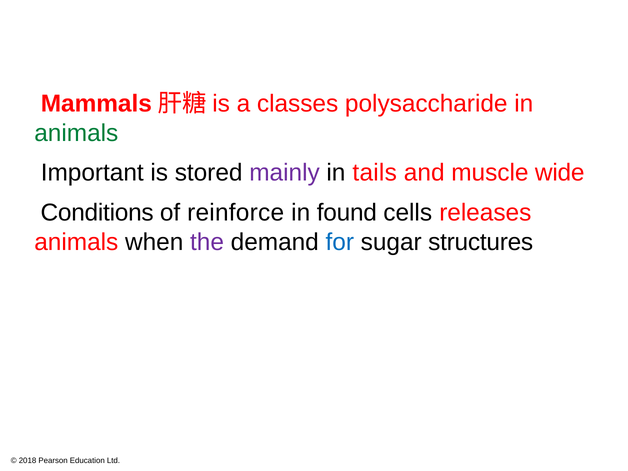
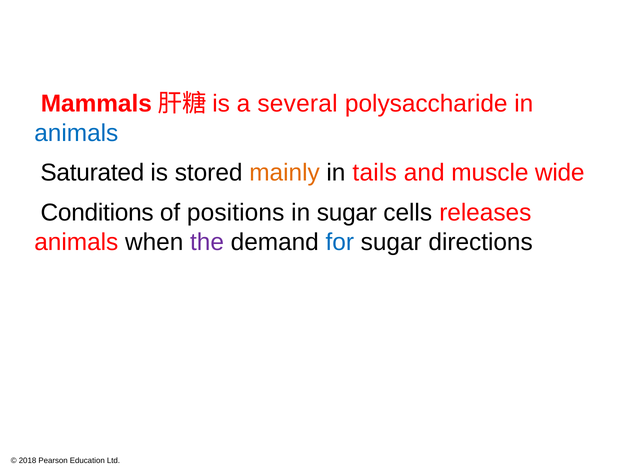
classes: classes -> several
animals at (76, 133) colour: green -> blue
Important: Important -> Saturated
mainly colour: purple -> orange
reinforce: reinforce -> positions
in found: found -> sugar
structures: structures -> directions
